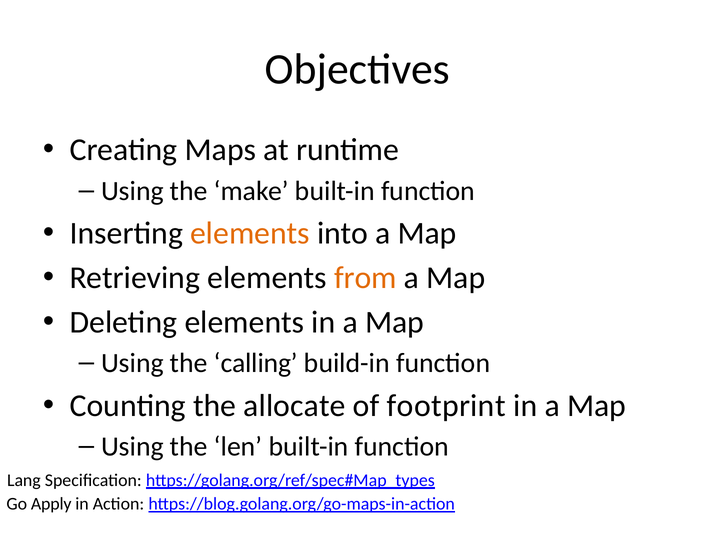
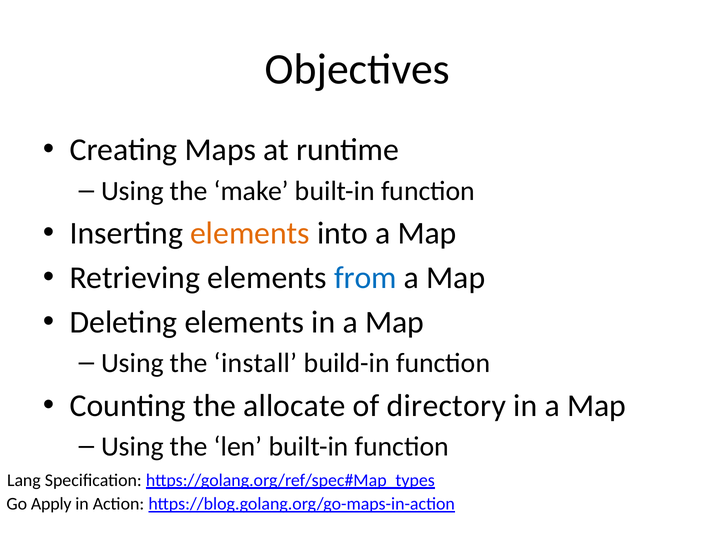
from colour: orange -> blue
calling: calling -> install
footprint: footprint -> directory
